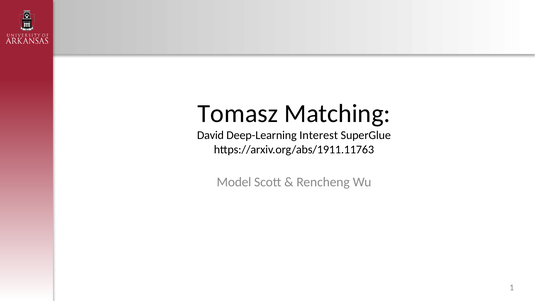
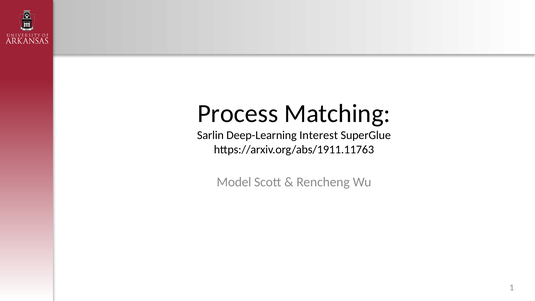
Tomasz: Tomasz -> Process
David: David -> Sarlin
